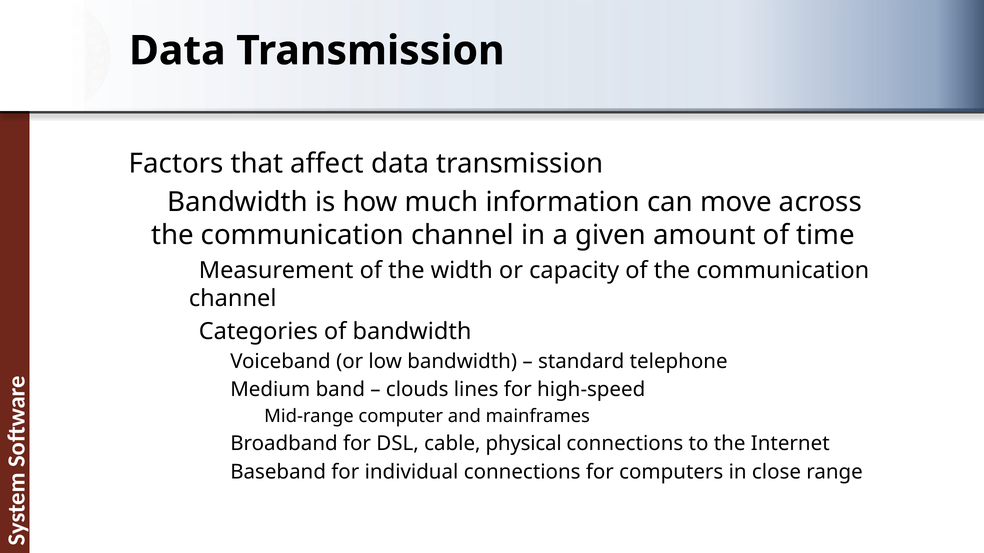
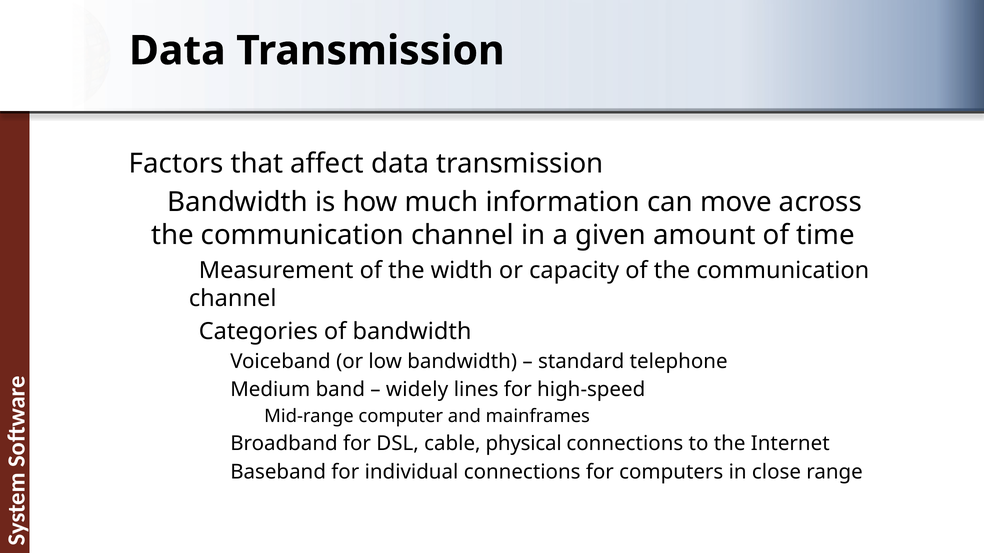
clouds: clouds -> widely
